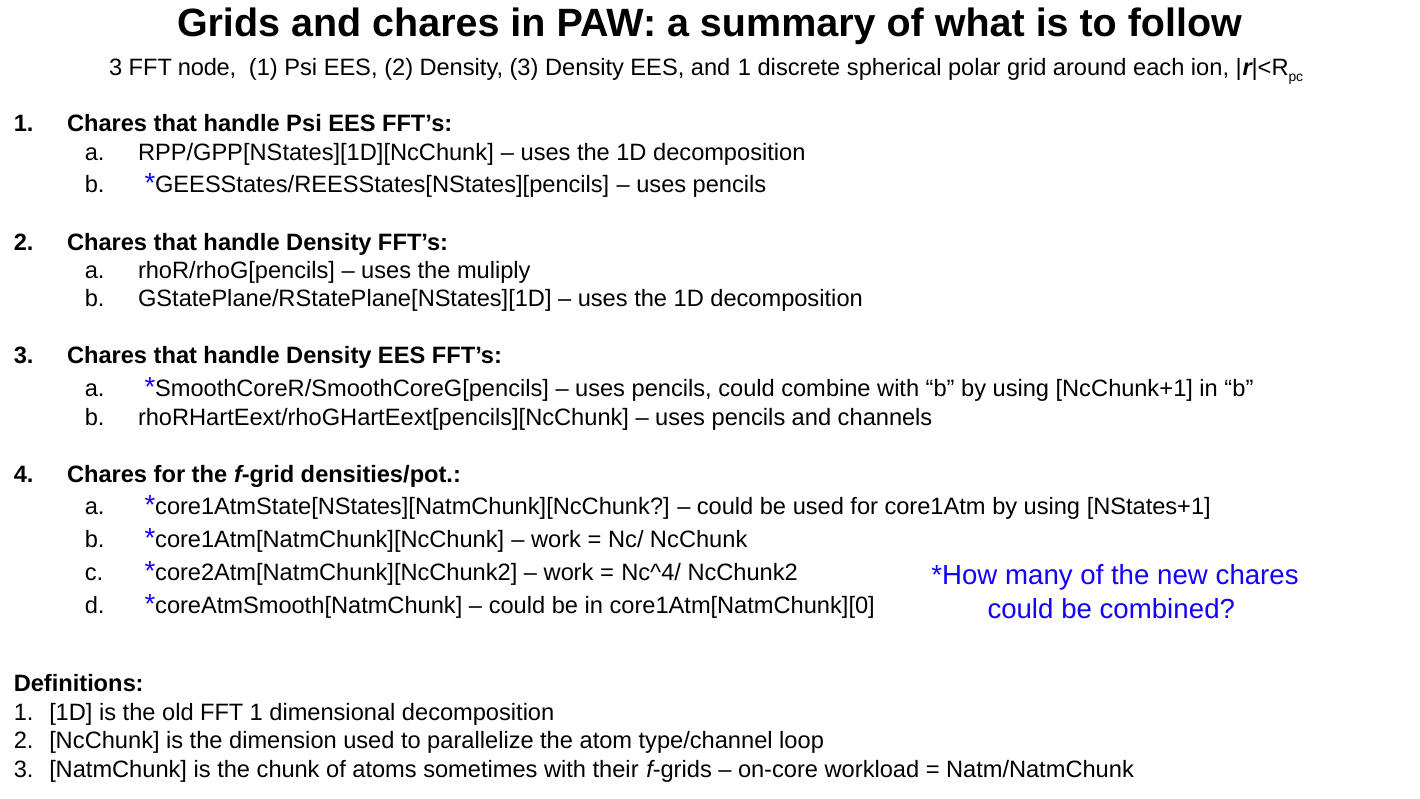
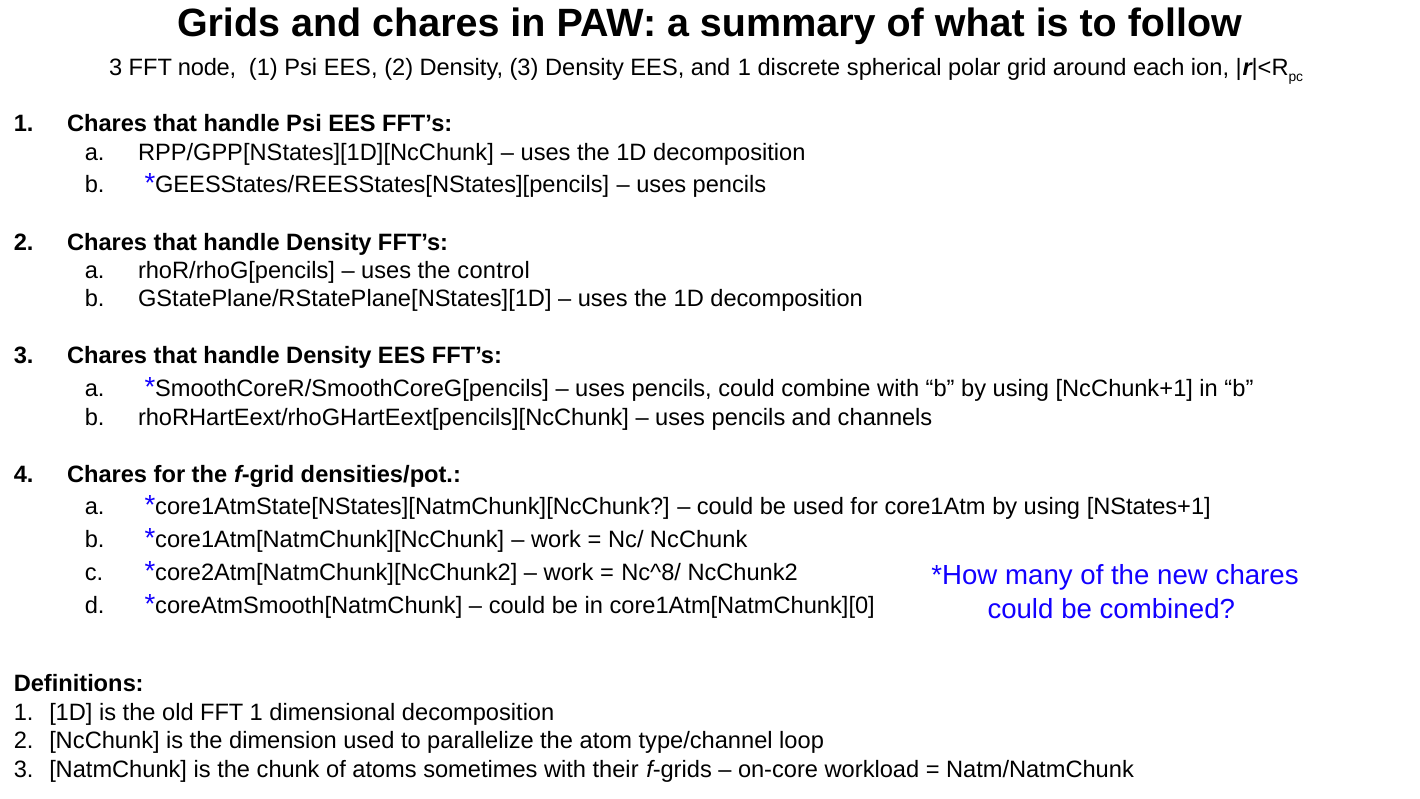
muliply: muliply -> control
Nc^4/: Nc^4/ -> Nc^8/
